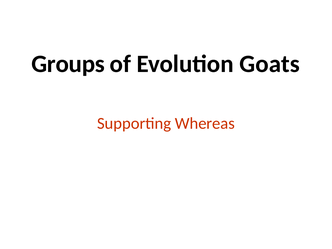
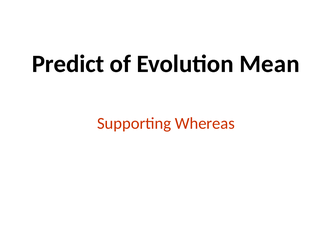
Groups: Groups -> Predict
Goats: Goats -> Mean
